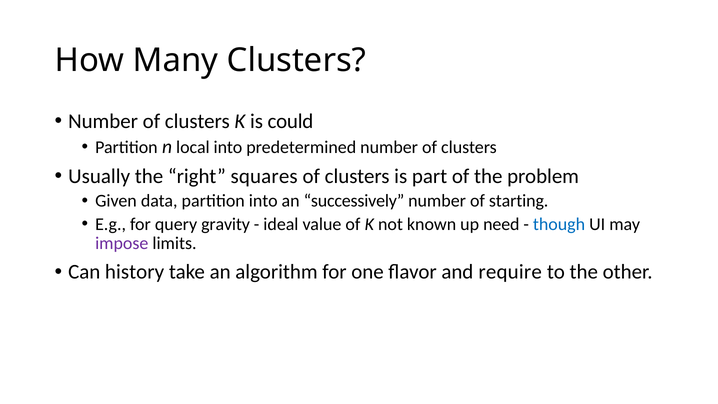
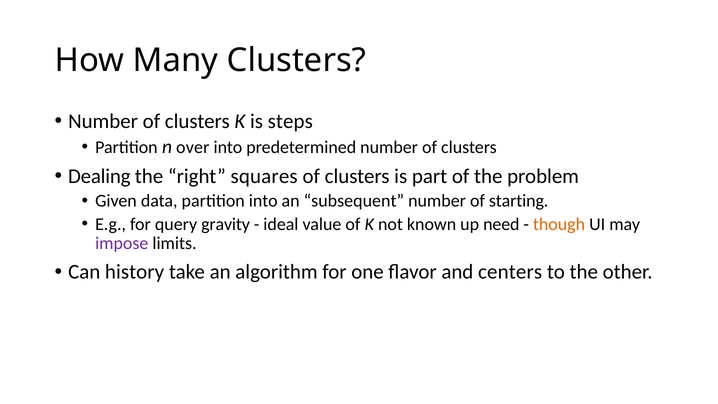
could: could -> steps
local: local -> over
Usually: Usually -> Dealing
successively: successively -> subsequent
though colour: blue -> orange
require: require -> centers
